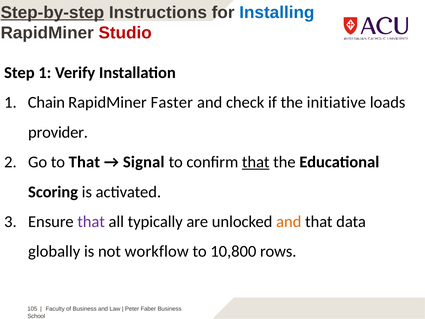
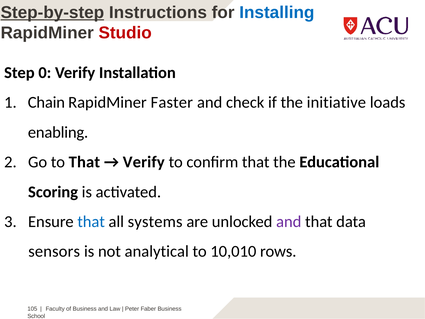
Step 1: 1 -> 0
provider: provider -> enabling
Signal at (144, 162): Signal -> Verify
that at (256, 162) underline: present -> none
that at (91, 222) colour: purple -> blue
typically: typically -> systems
and at (289, 222) colour: orange -> purple
globally: globally -> sensors
workflow: workflow -> analytical
10,800: 10,800 -> 10,010
